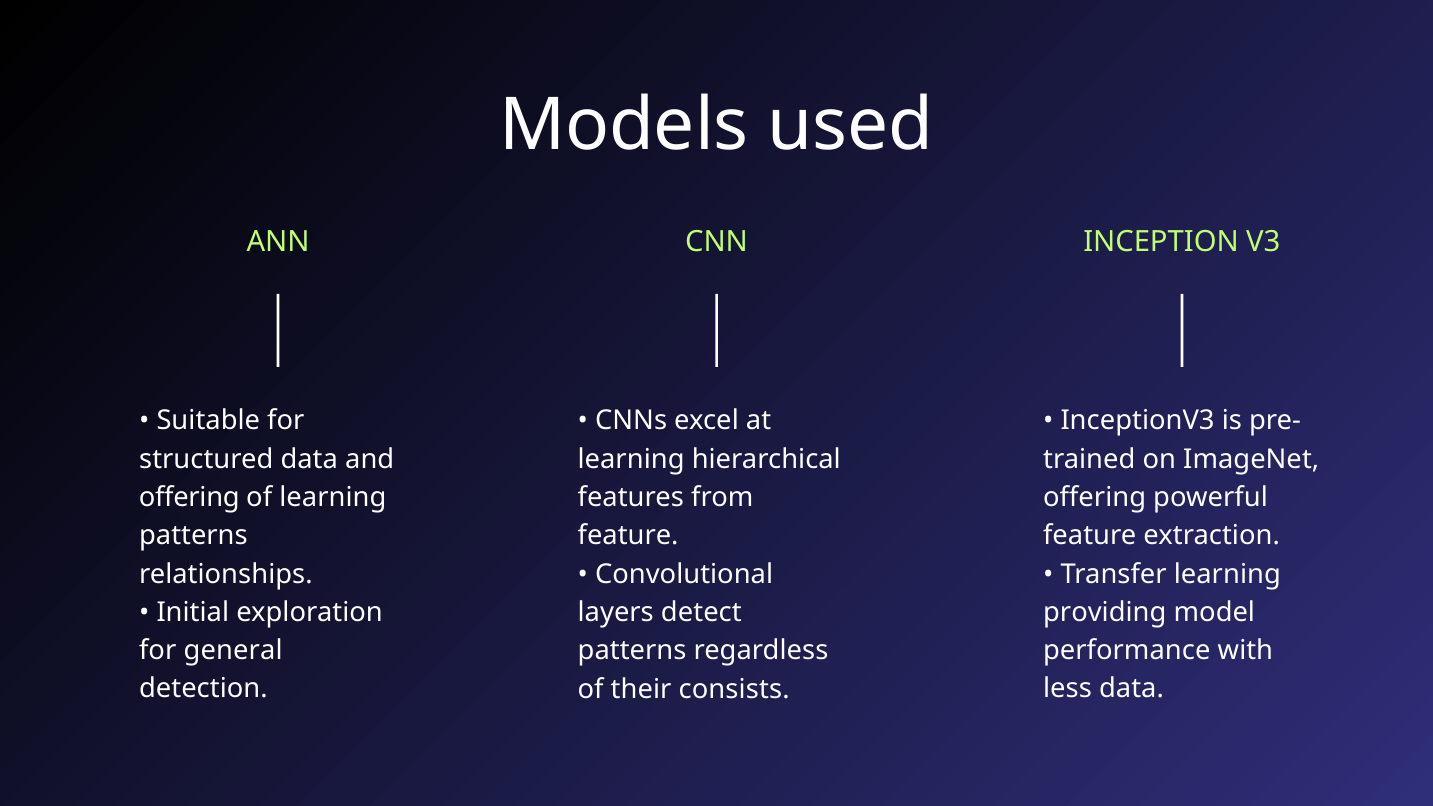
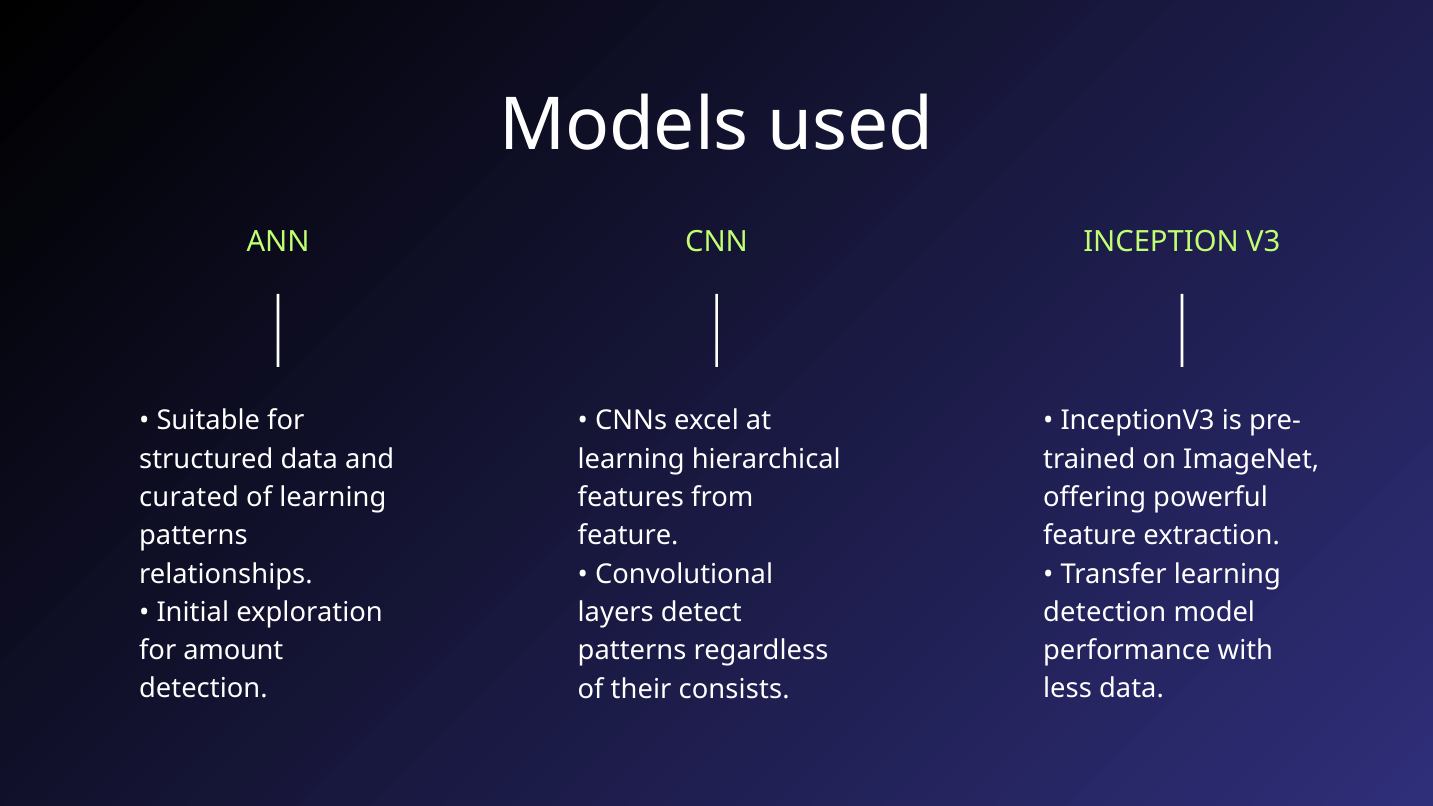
offering at (189, 498): offering -> curated
providing at (1105, 612): providing -> detection
general: general -> amount
